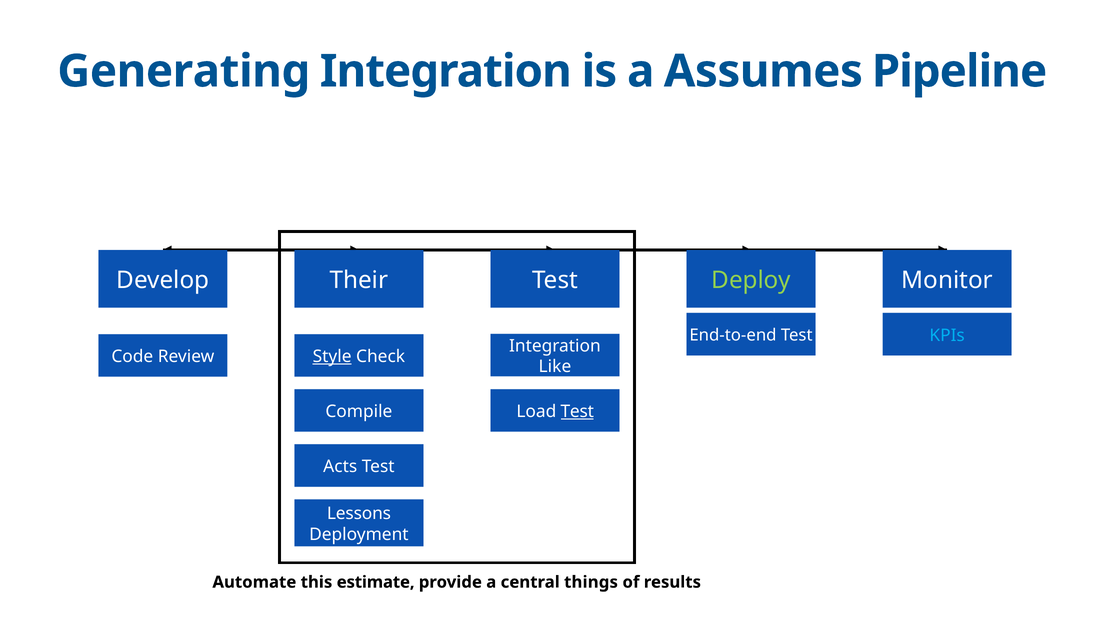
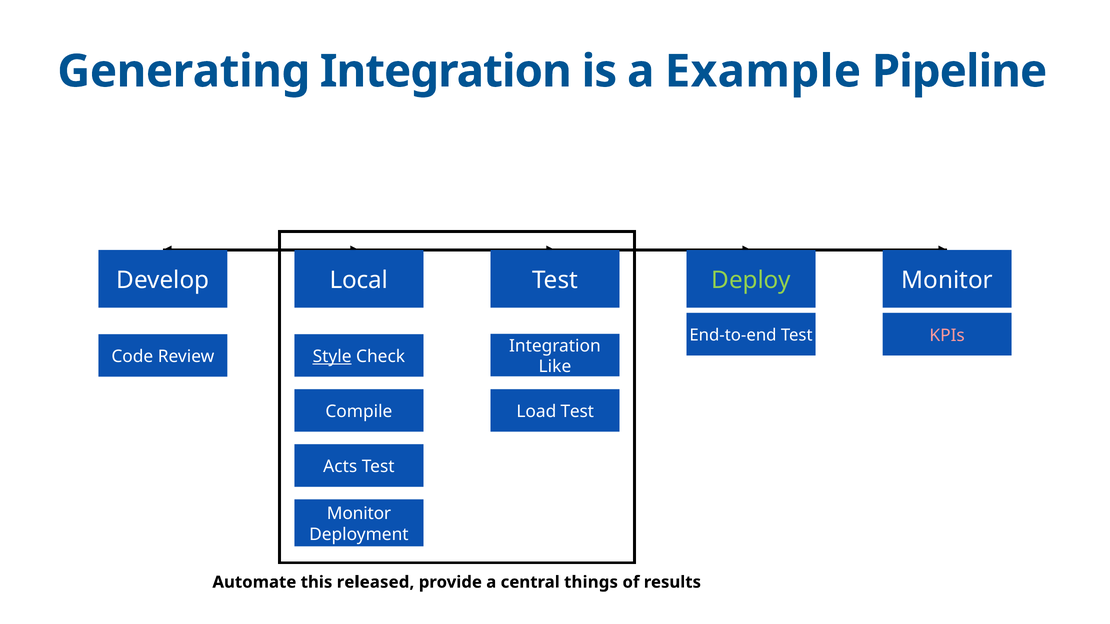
Assumes: Assumes -> Example
Their: Their -> Local
KPIs colour: light blue -> pink
Test at (577, 412) underline: present -> none
Lessons at (359, 514): Lessons -> Monitor
estimate: estimate -> released
